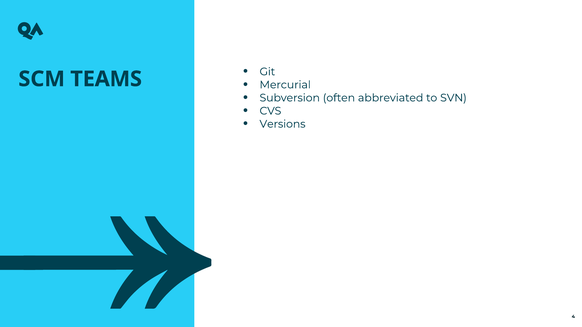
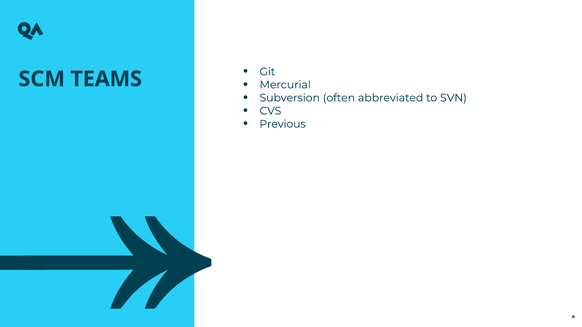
Versions: Versions -> Previous
